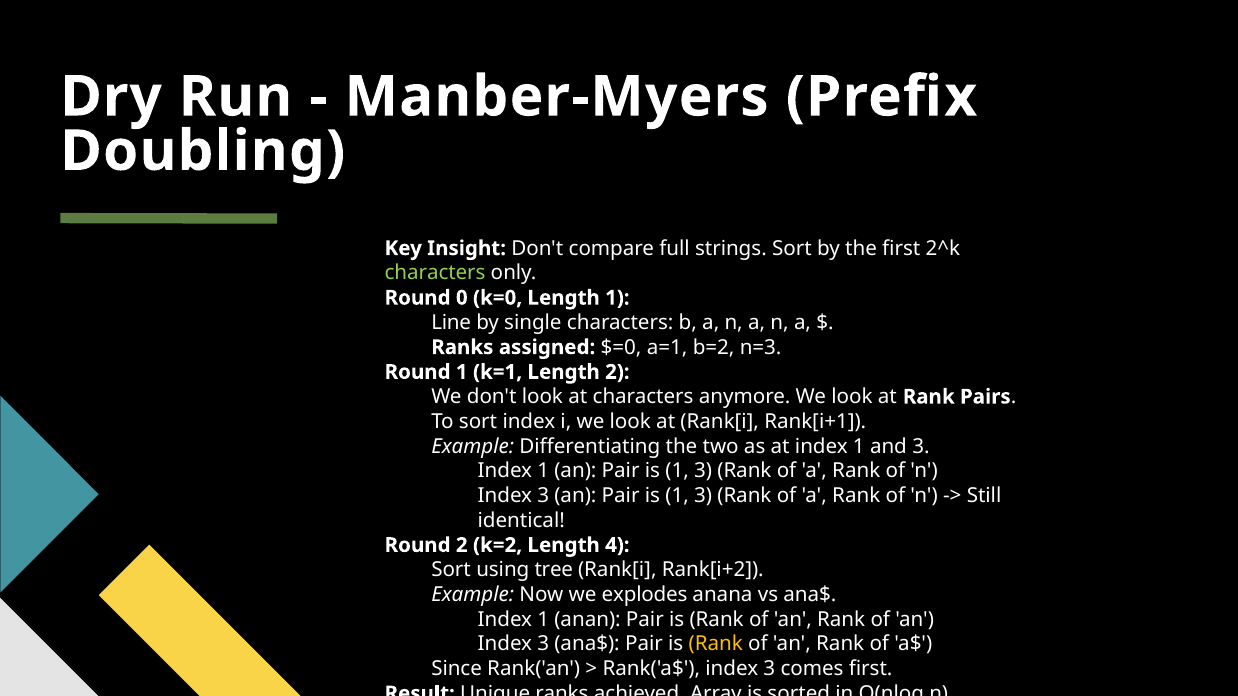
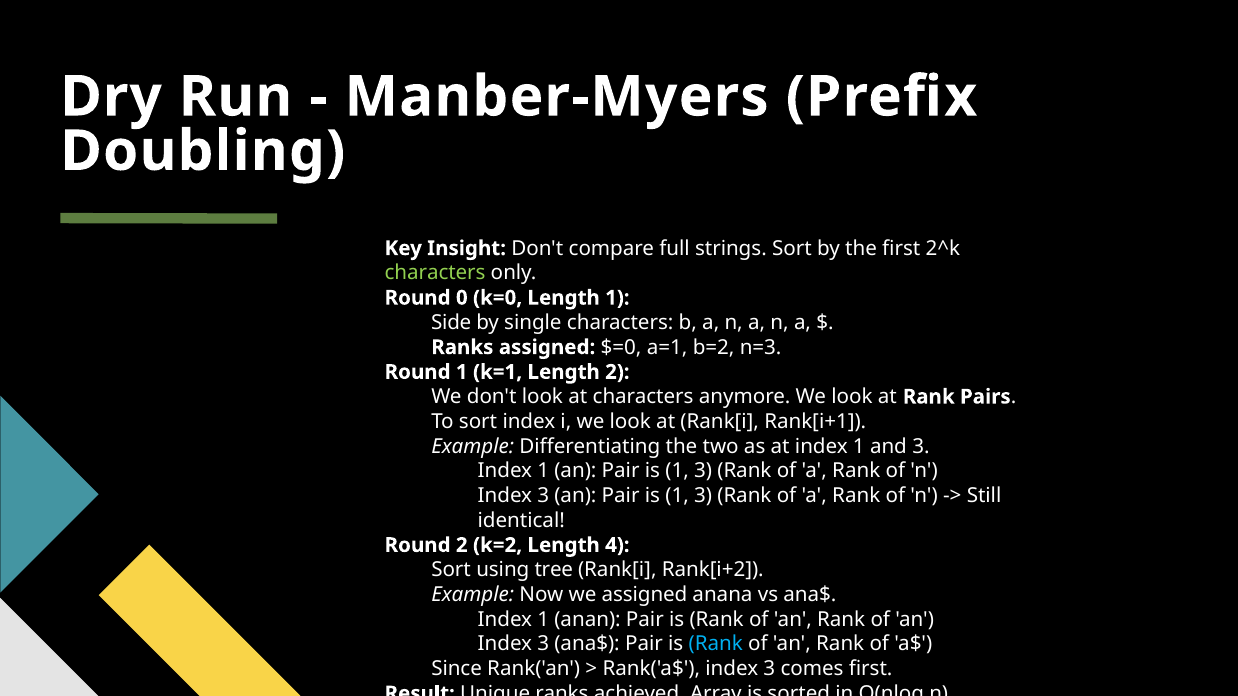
Line: Line -> Side
we explodes: explodes -> assigned
Rank at (716, 644) colour: yellow -> light blue
